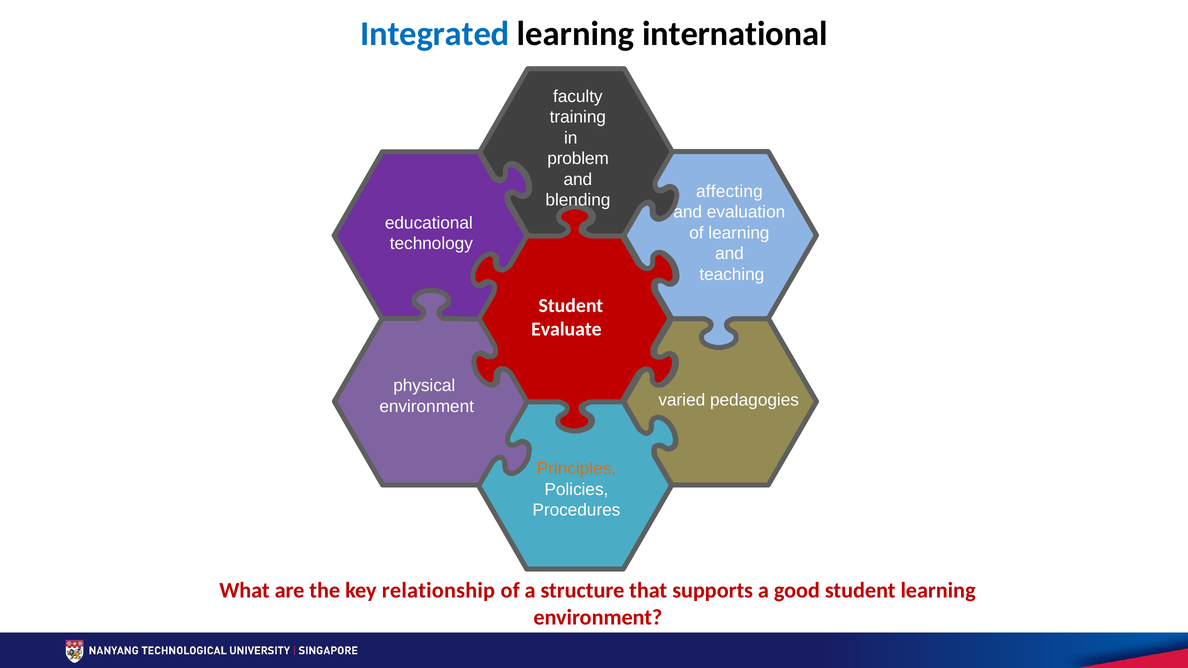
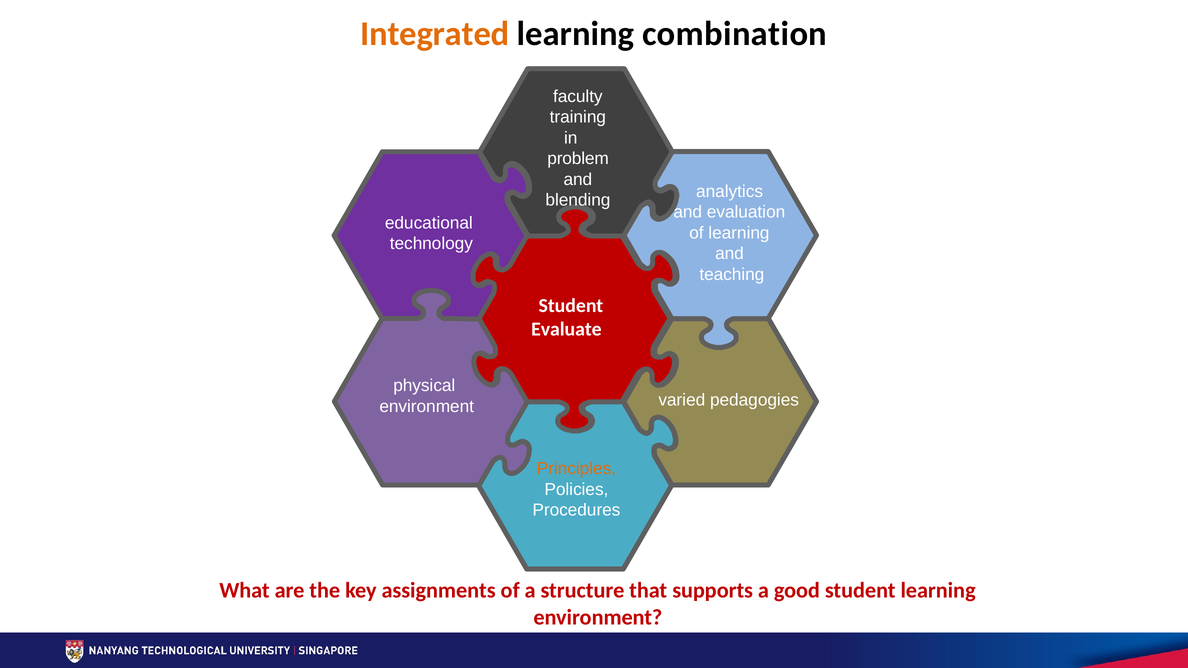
Integrated colour: blue -> orange
international: international -> combination
affecting: affecting -> analytics
relationship: relationship -> assignments
